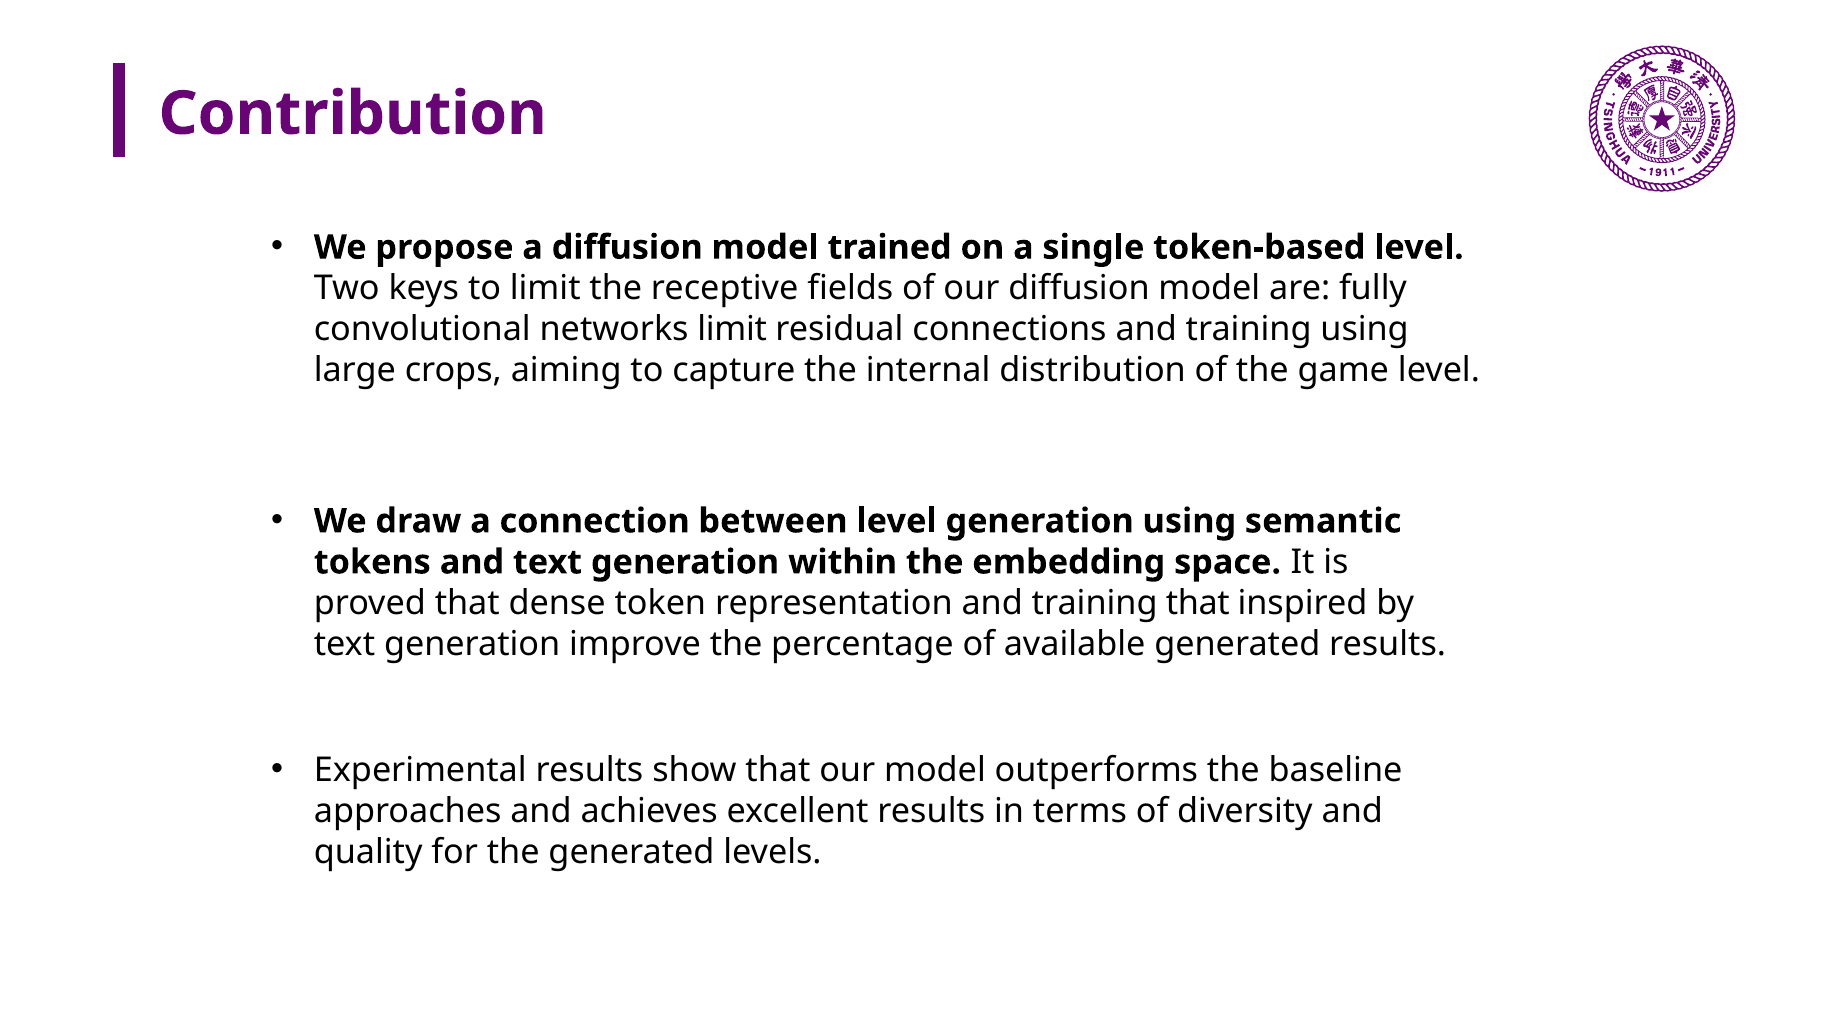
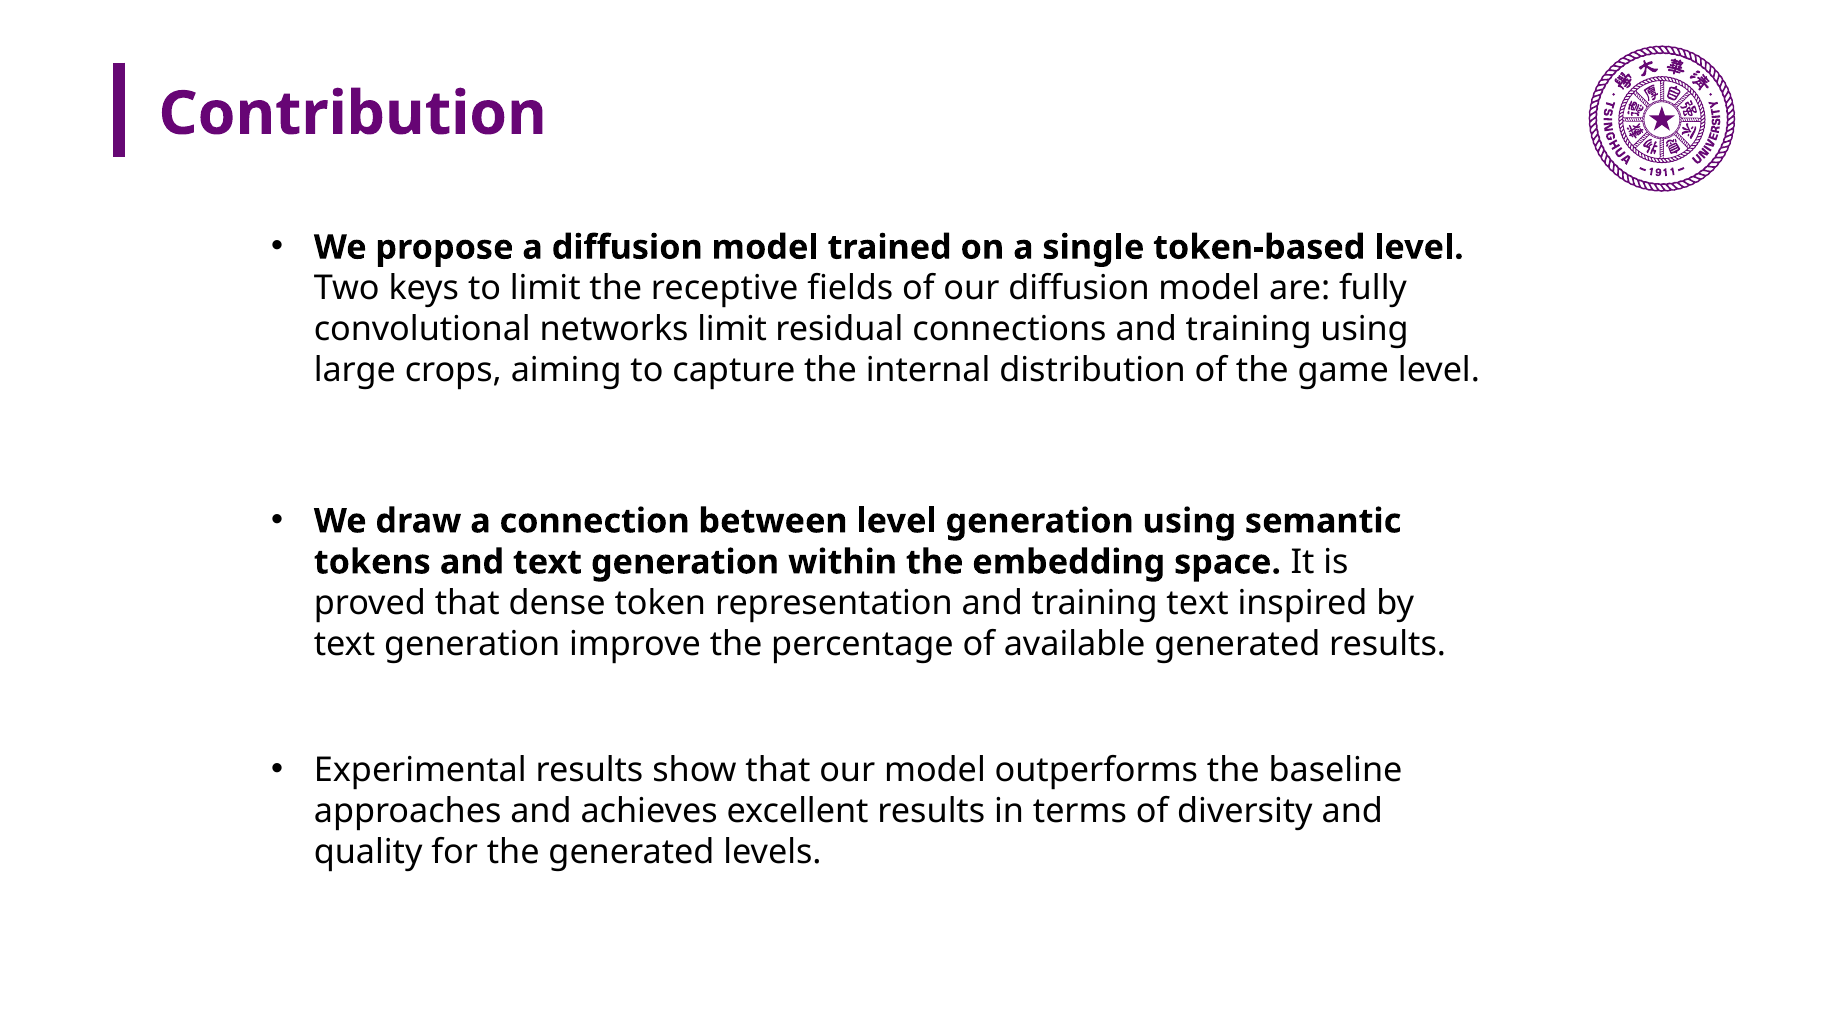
training that: that -> text
